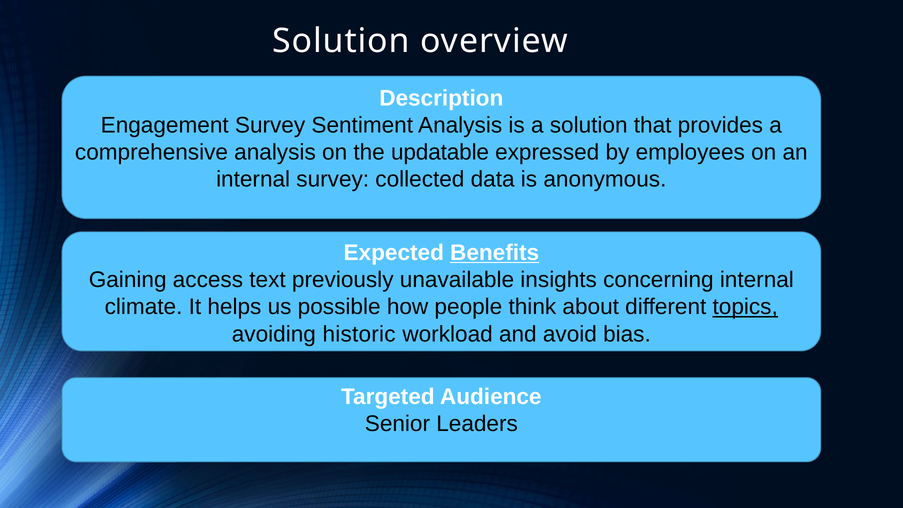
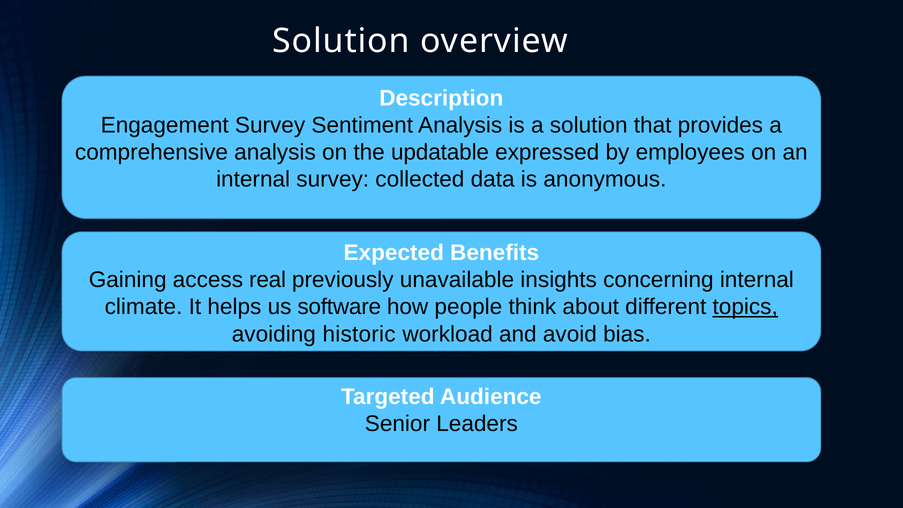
Benefits underline: present -> none
text: text -> real
possible: possible -> software
